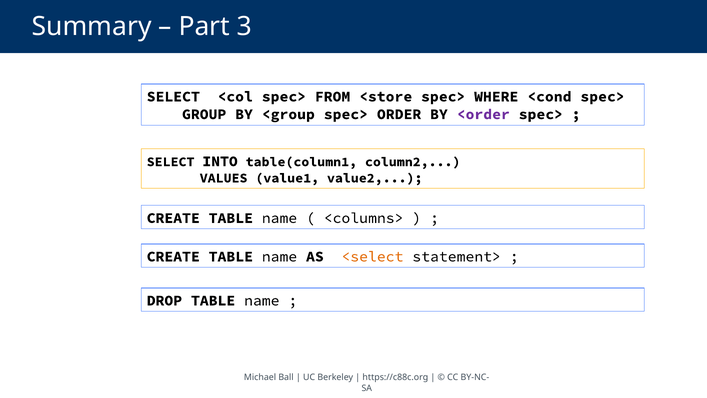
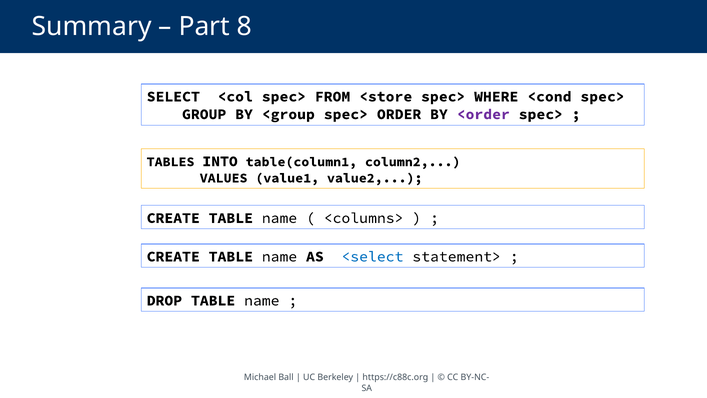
3: 3 -> 8
SELECT at (171, 162): SELECT -> TABLES
<select colour: orange -> blue
